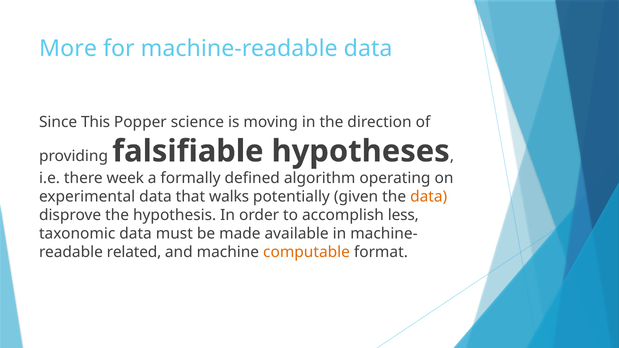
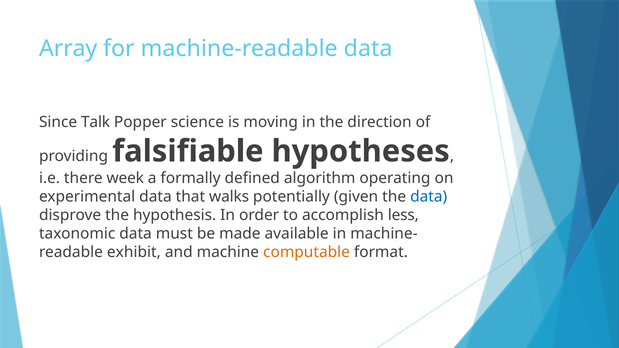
More: More -> Array
This: This -> Talk
data at (429, 197) colour: orange -> blue
related: related -> exhibit
